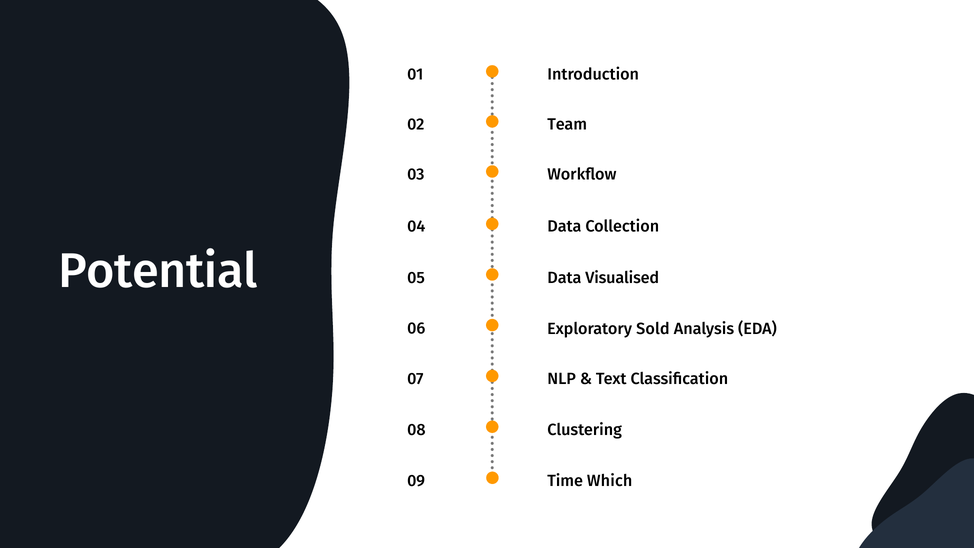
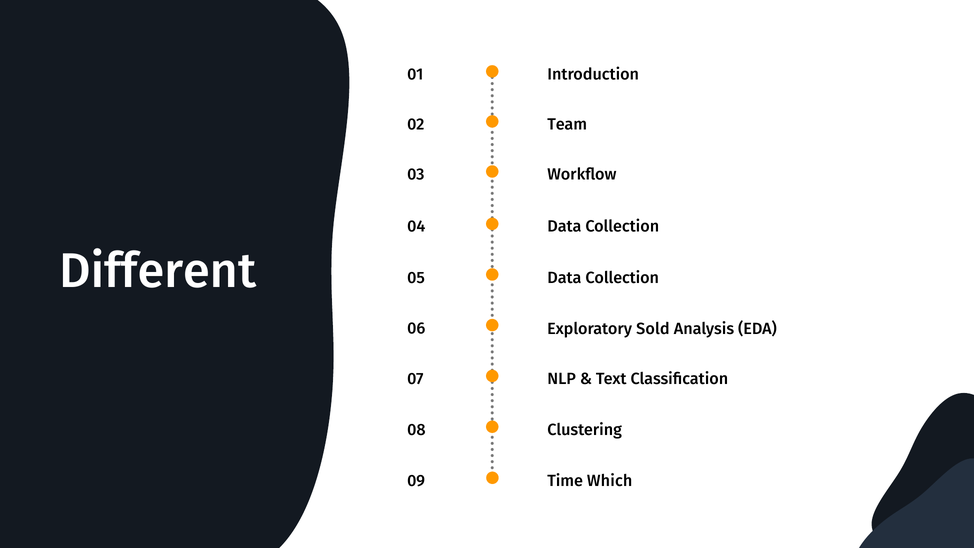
Potential: Potential -> Different
Visualised at (622, 278): Visualised -> Collection
